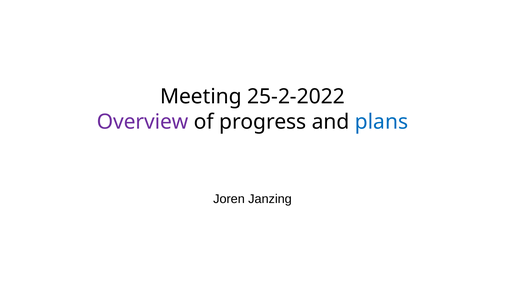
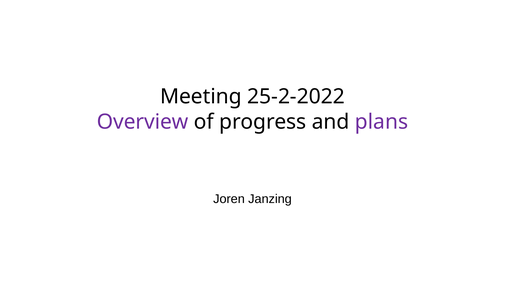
plans colour: blue -> purple
